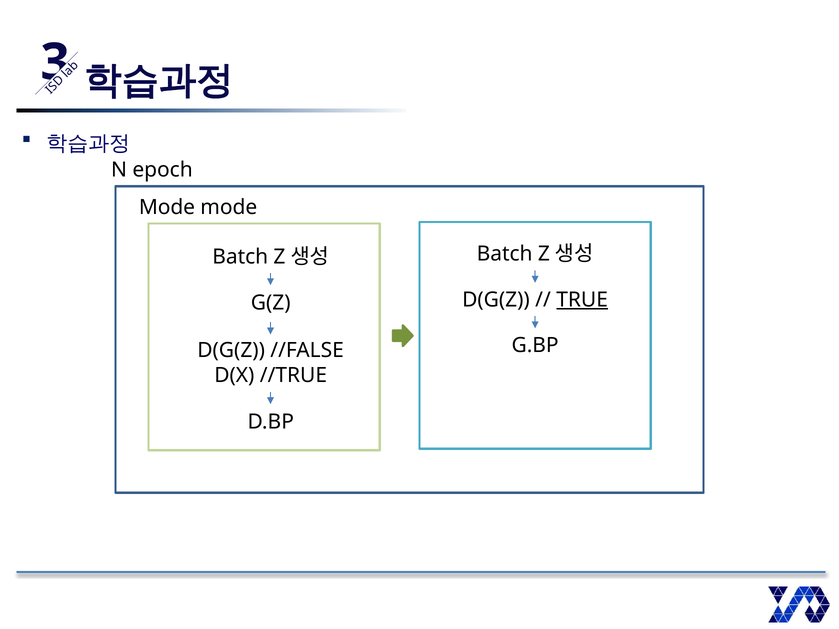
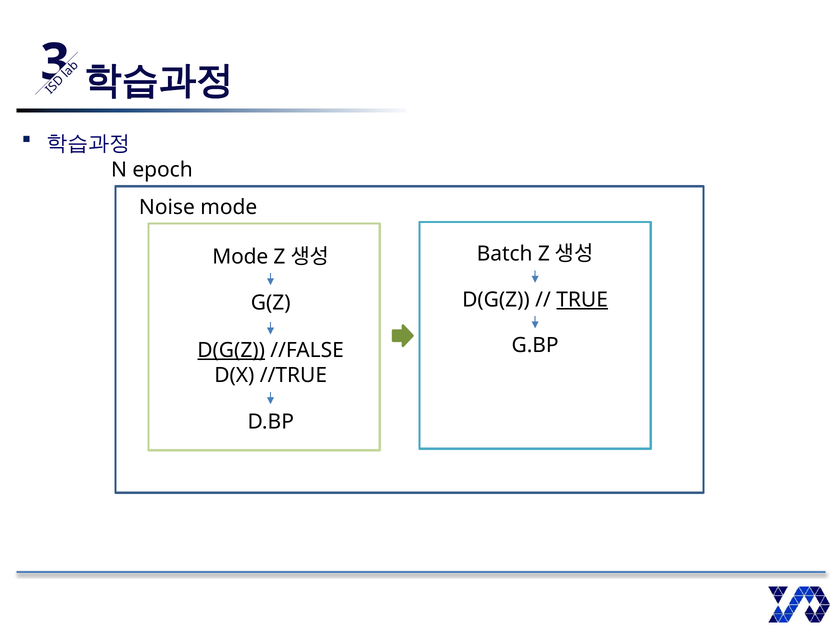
Mode at (167, 208): Mode -> Noise
Batch at (240, 257): Batch -> Mode
D(G(Z at (231, 350) underline: none -> present
